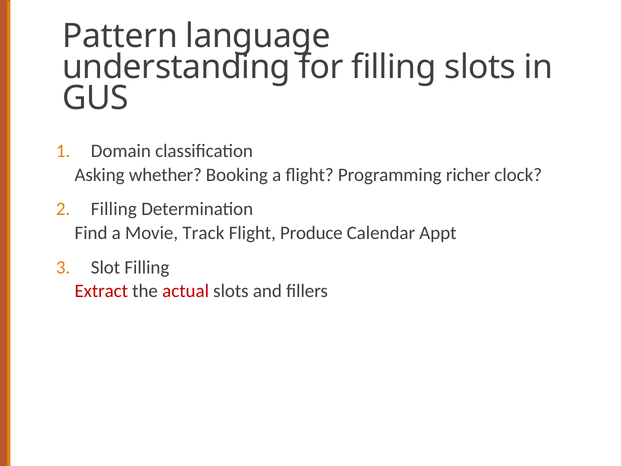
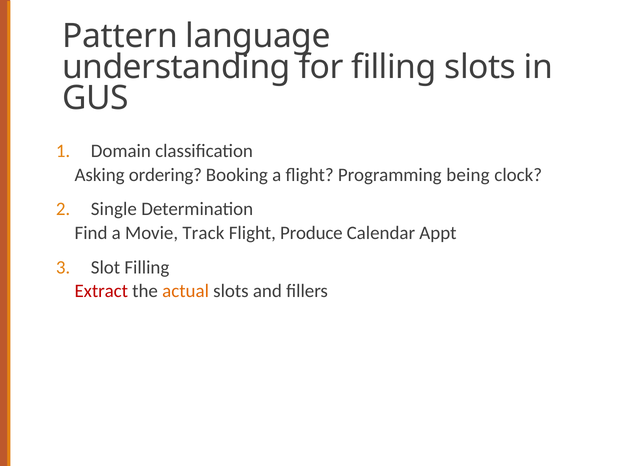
whether: whether -> ordering
richer: richer -> being
Filling at (114, 209): Filling -> Single
actual colour: red -> orange
